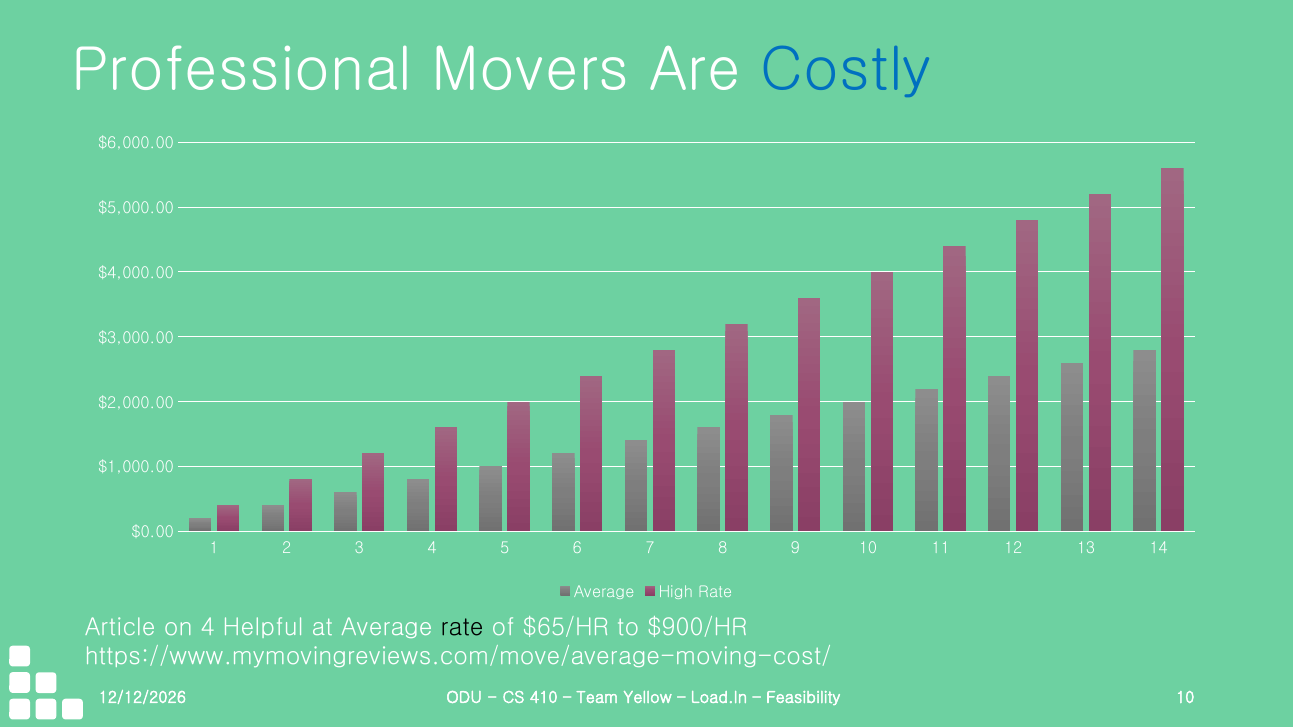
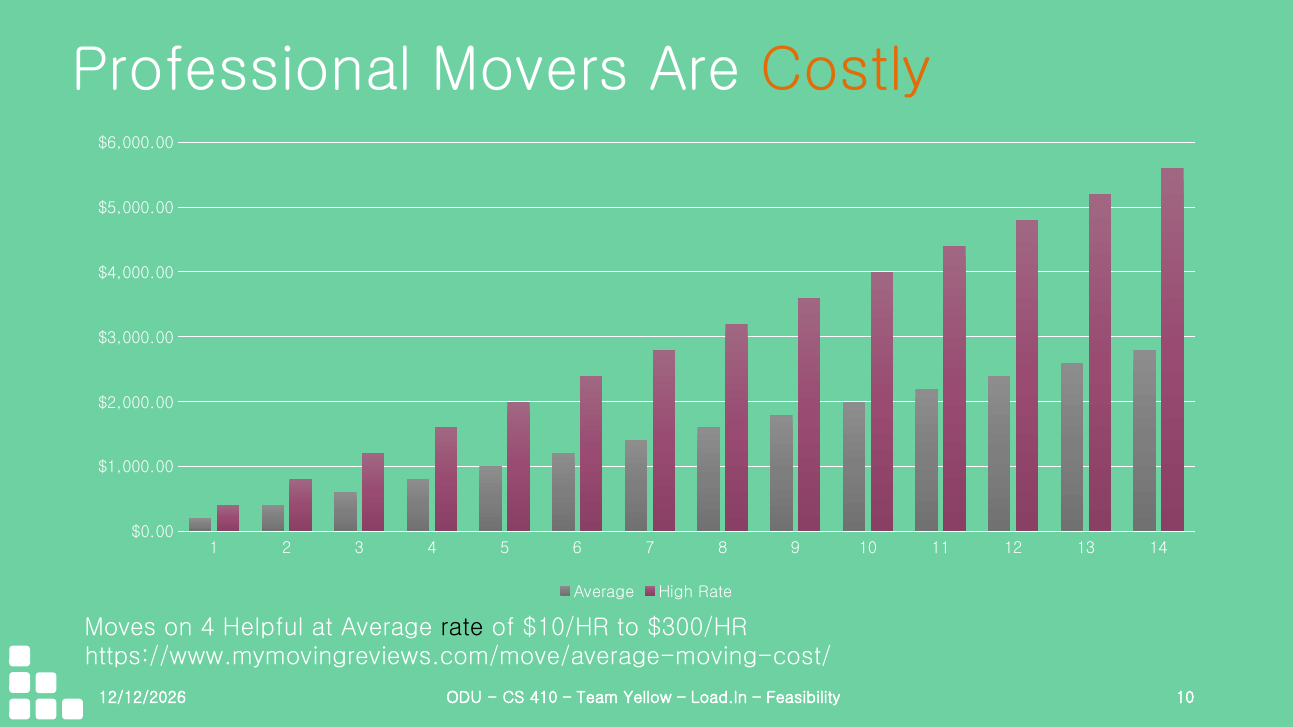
Costly colour: blue -> orange
Article: Article -> Moves
$65/HR: $65/HR -> $10/HR
$900/HR: $900/HR -> $300/HR
